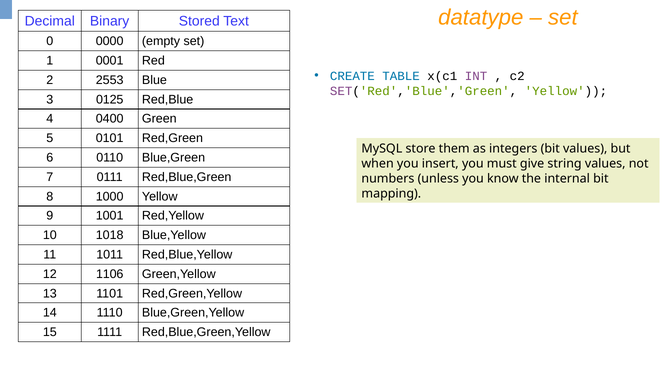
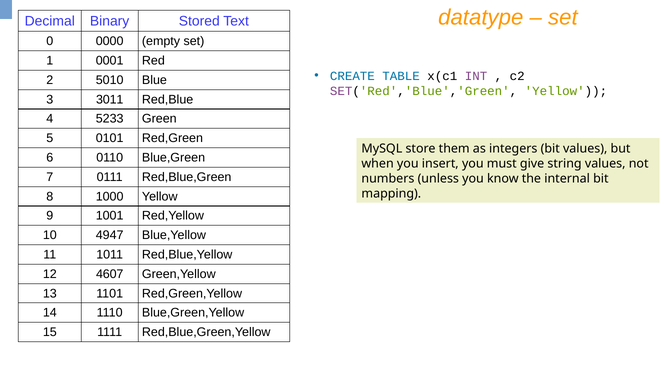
2553: 2553 -> 5010
0125: 0125 -> 3011
0400: 0400 -> 5233
1018: 1018 -> 4947
1106: 1106 -> 4607
